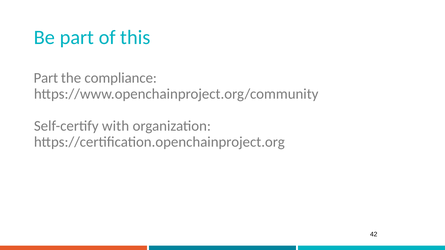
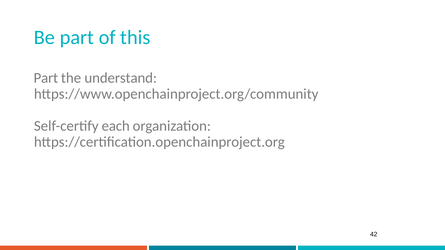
compliance: compliance -> understand
with: with -> each
